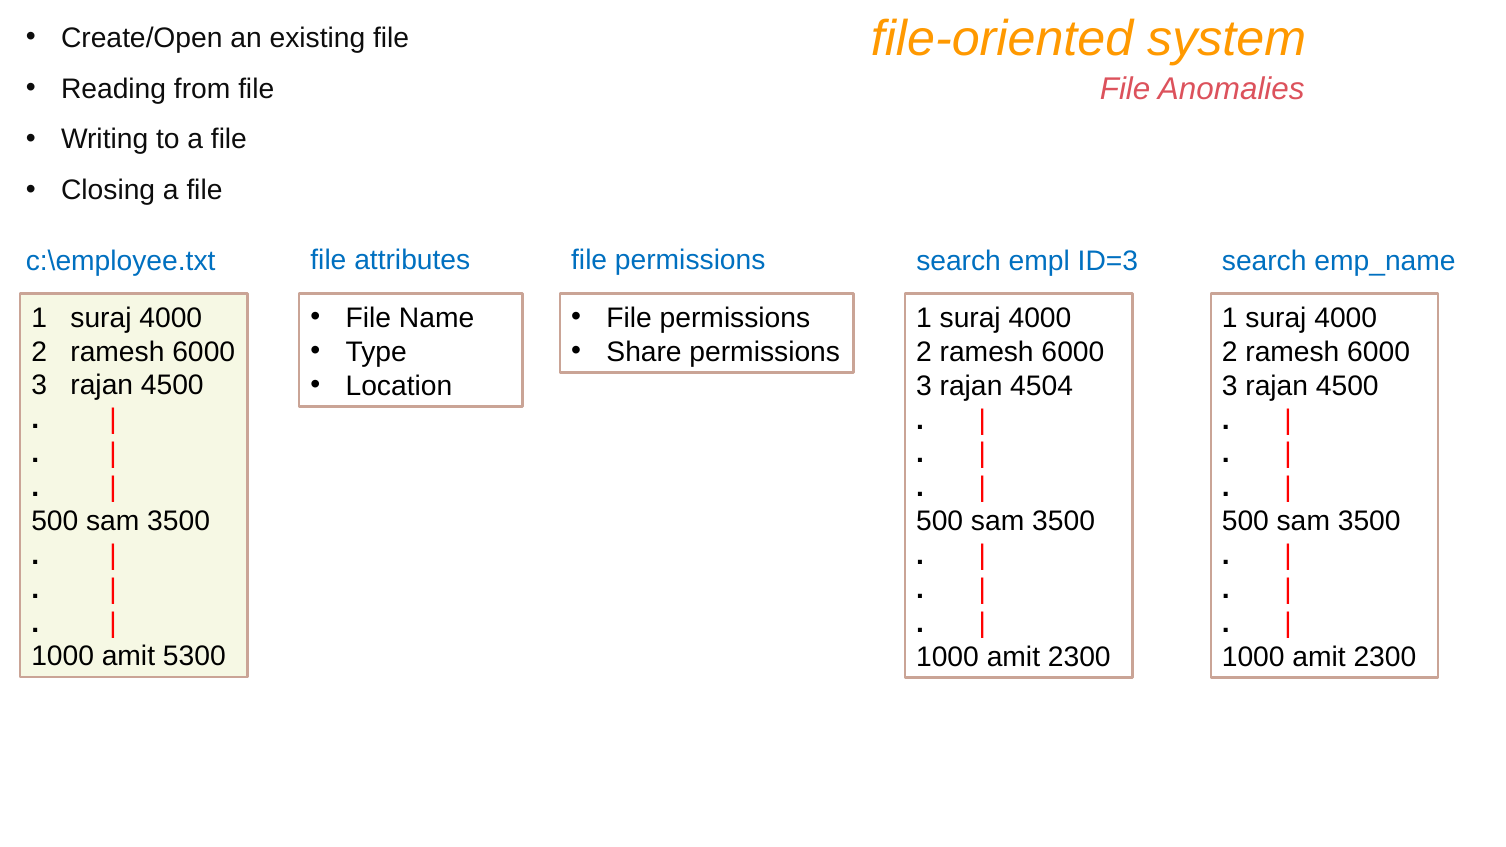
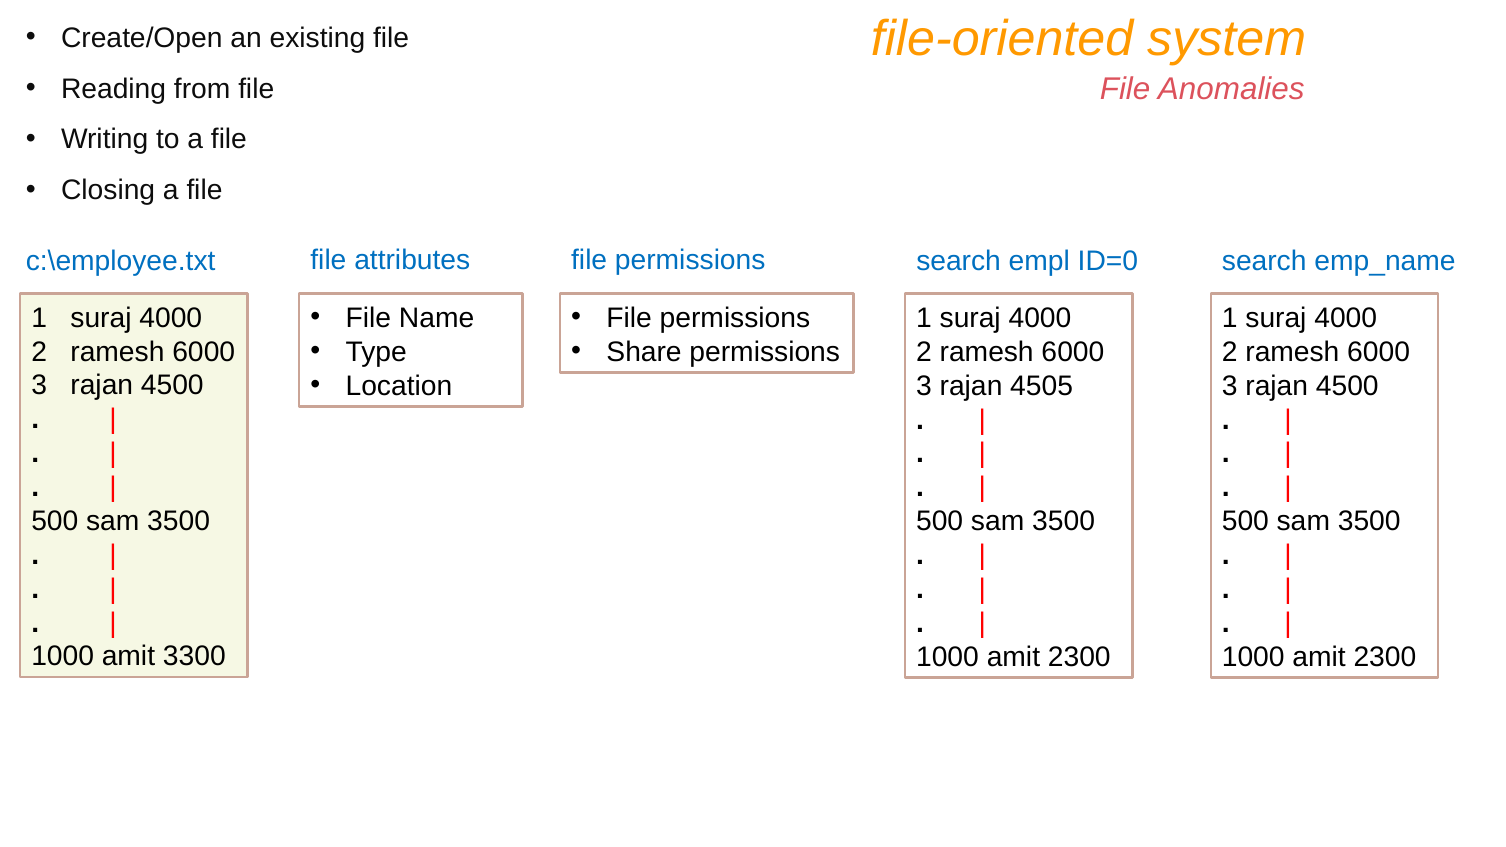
ID=3: ID=3 -> ID=0
4504: 4504 -> 4505
5300: 5300 -> 3300
